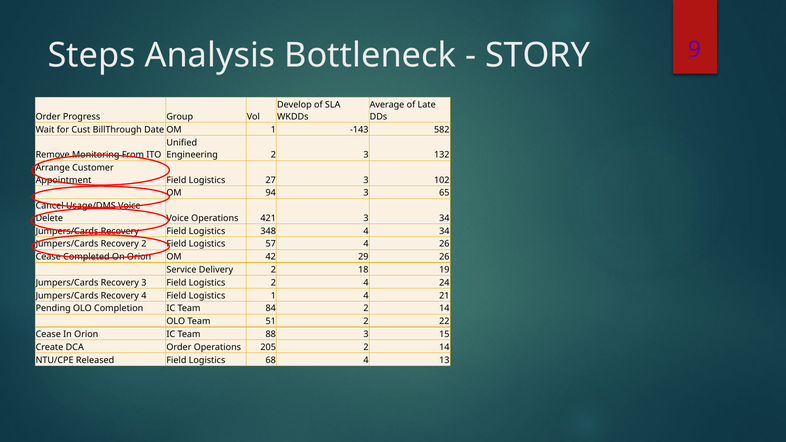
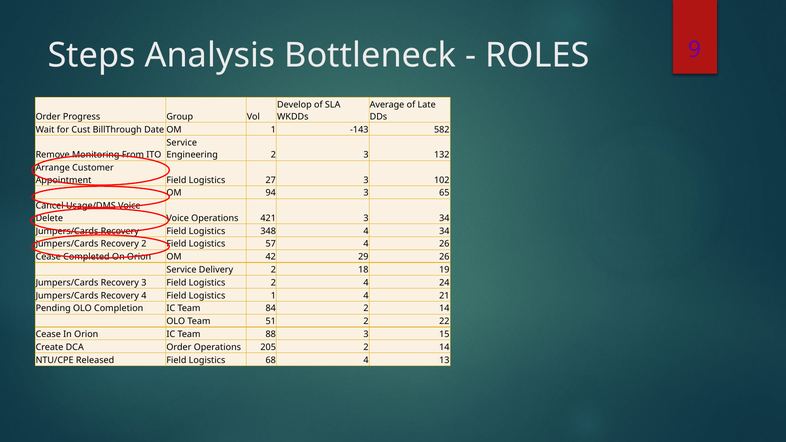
STORY: STORY -> ROLES
Unified at (182, 143): Unified -> Service
